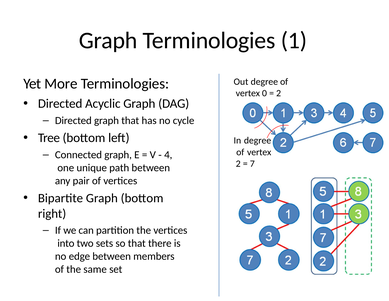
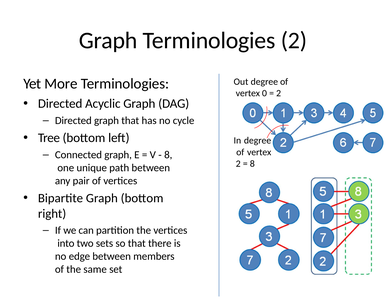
Terminologies 1: 1 -> 2
4 at (168, 155): 4 -> 8
7 at (252, 164): 7 -> 8
